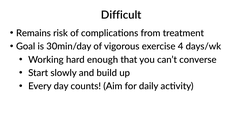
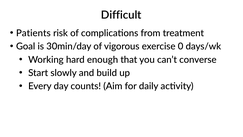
Remains: Remains -> Patients
4: 4 -> 0
